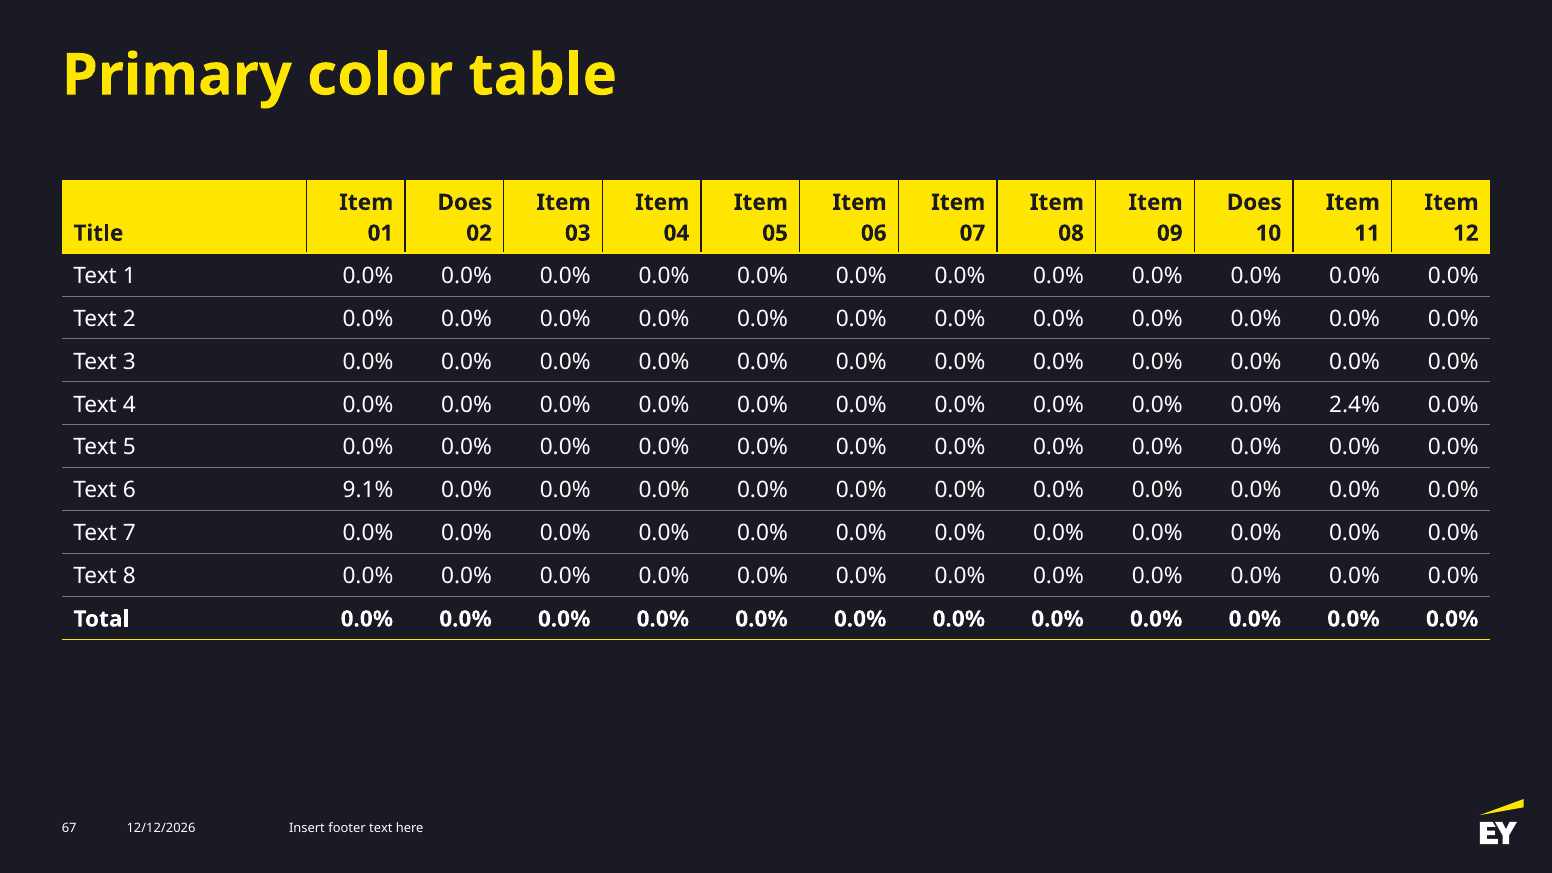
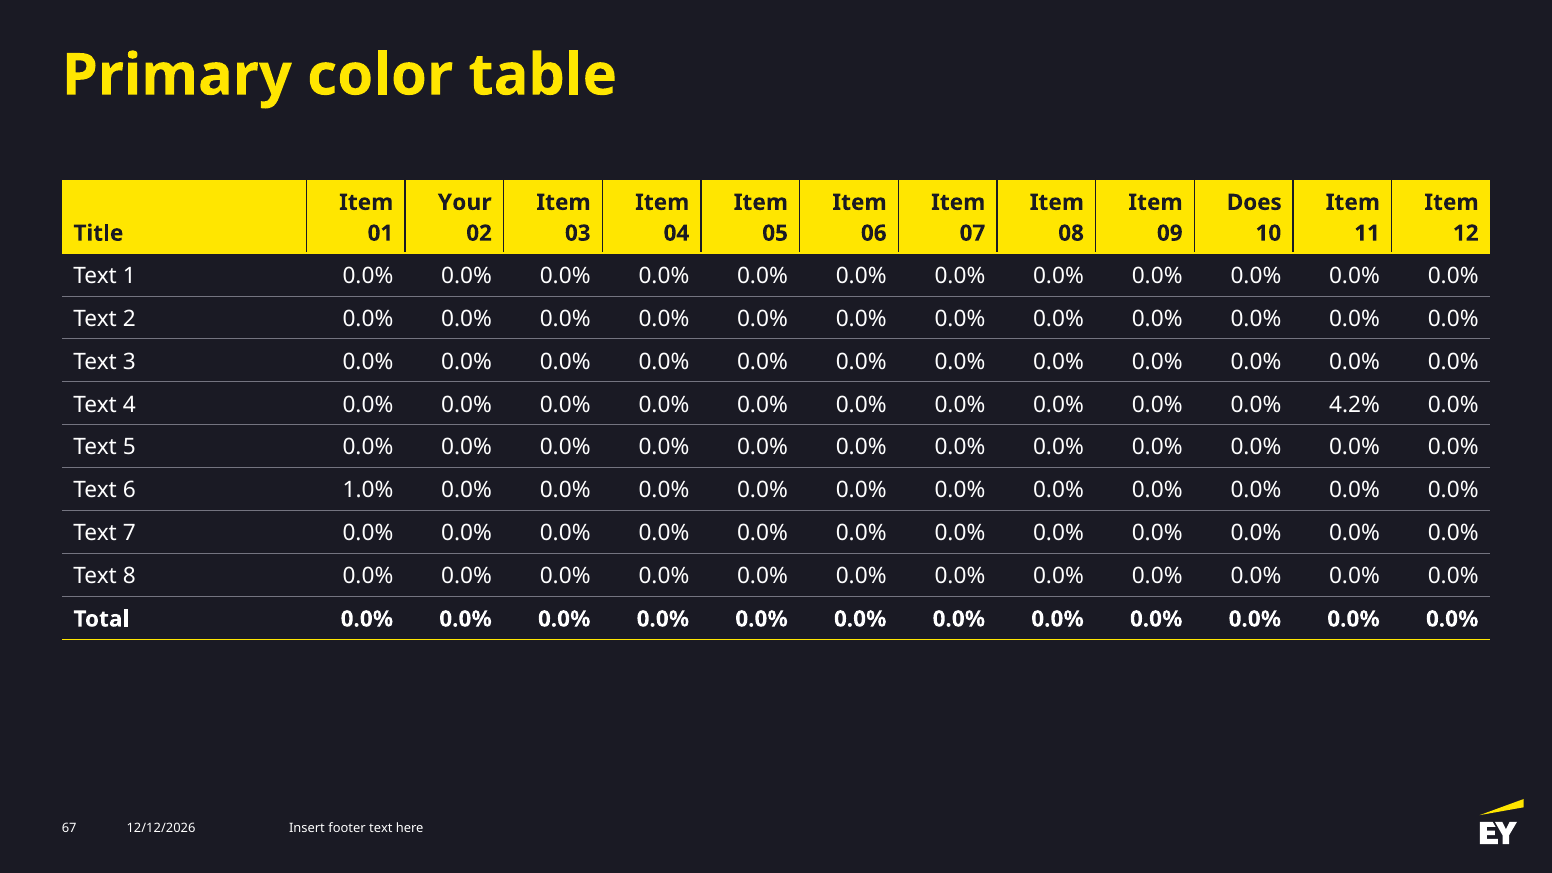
Does at (465, 202): Does -> Your
2.4%: 2.4% -> 4.2%
9.1%: 9.1% -> 1.0%
